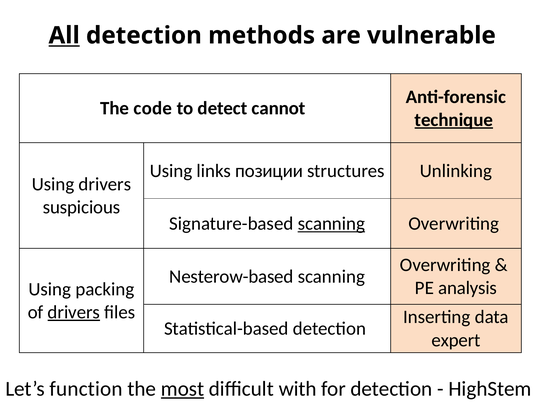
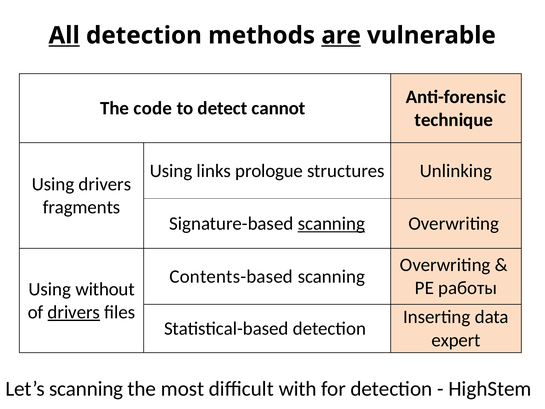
are underline: none -> present
technique underline: present -> none
позиции: позиции -> prologue
suspicious: suspicious -> fragments
Nesterow-based: Nesterow-based -> Contents-based
analysis: analysis -> работы
packing: packing -> without
Let’s function: function -> scanning
most underline: present -> none
